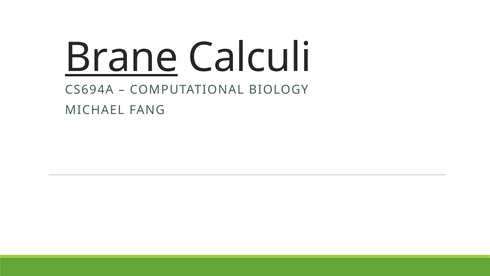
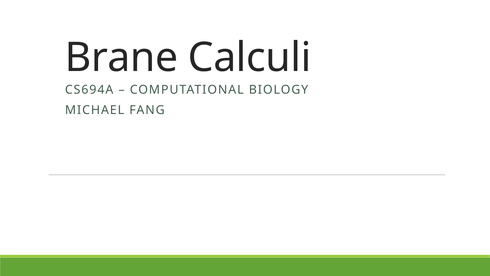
Brane underline: present -> none
